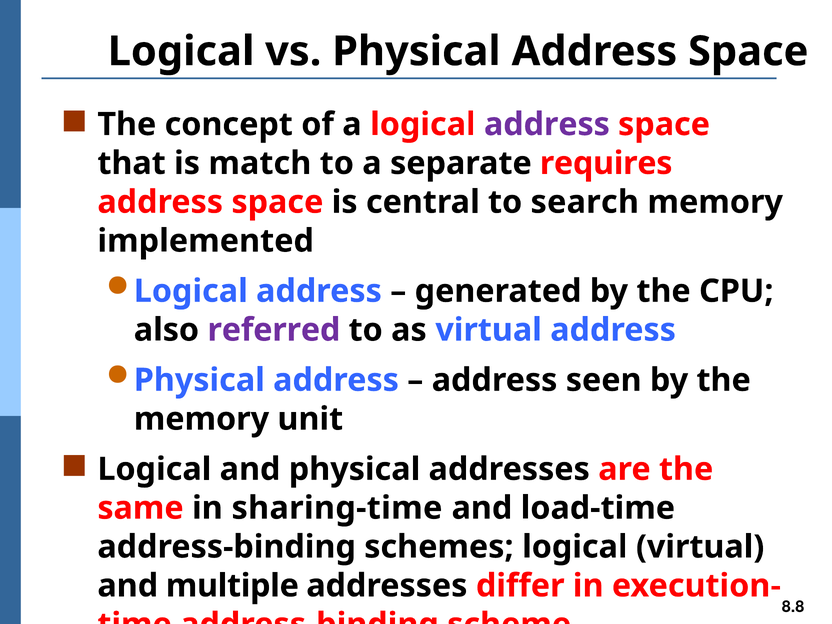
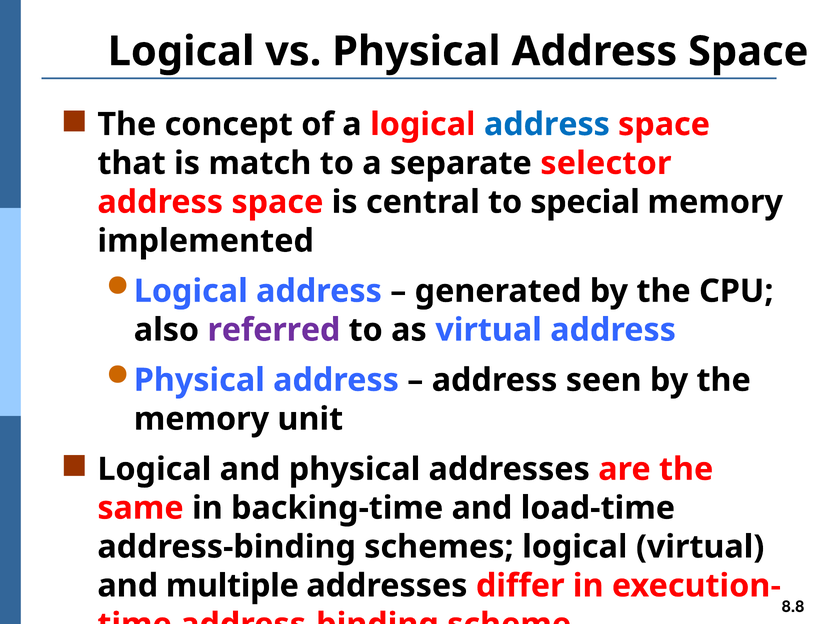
address at (547, 124) colour: purple -> blue
requires: requires -> selector
search: search -> special
sharing-time: sharing-time -> backing-time
